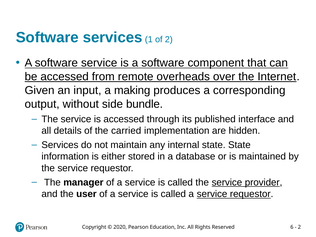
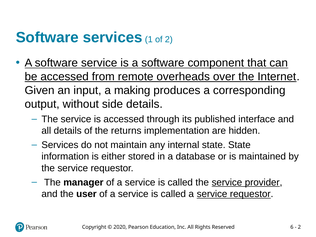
side bundle: bundle -> details
carried: carried -> returns
